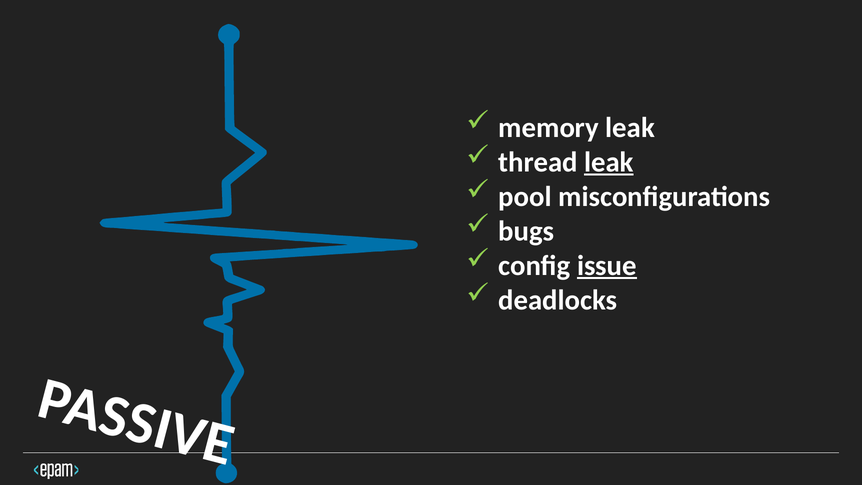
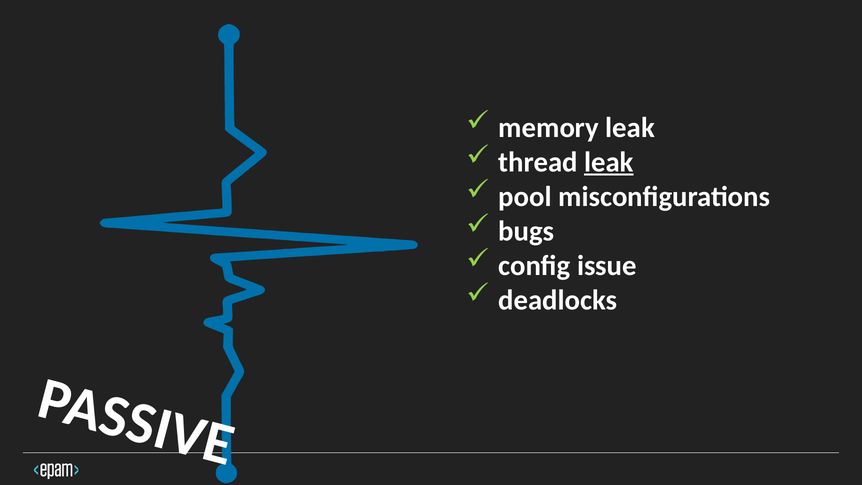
issue underline: present -> none
